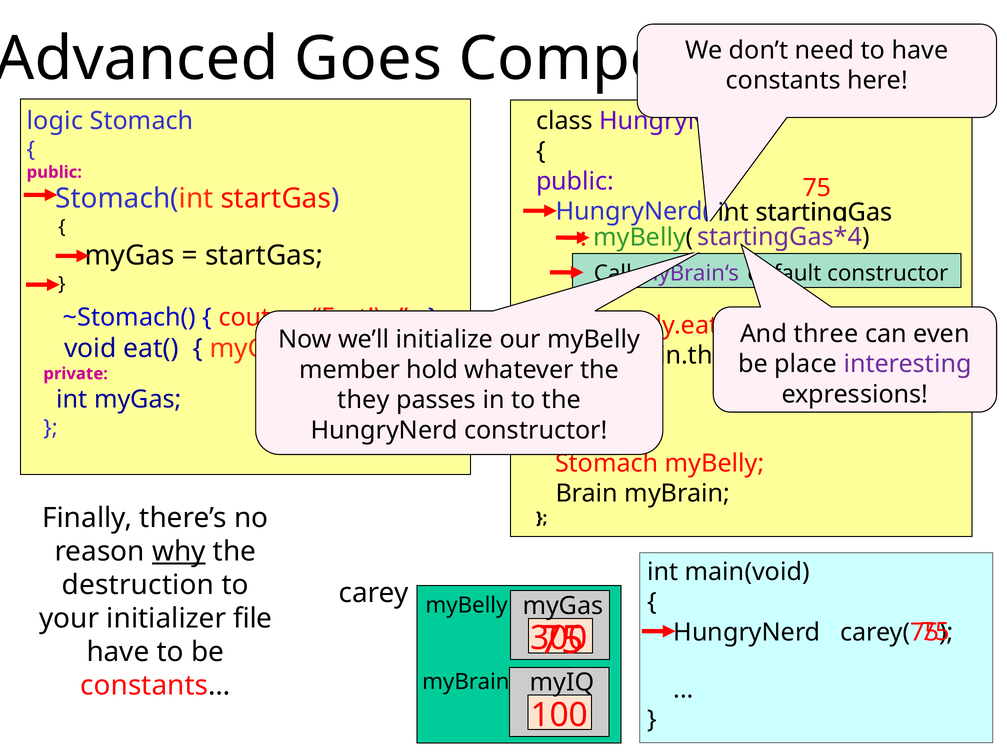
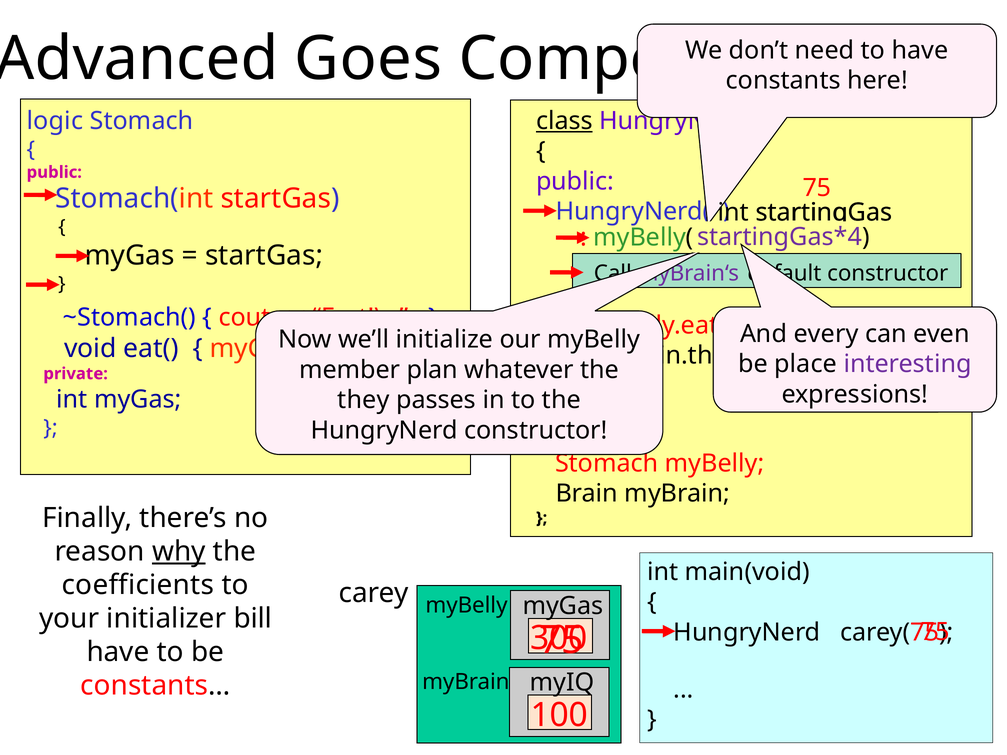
class underline: none -> present
three: three -> every
hold: hold -> plan
destruction: destruction -> coefficients
file: file -> bill
